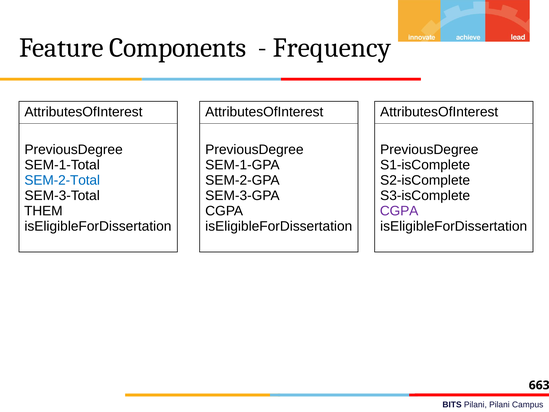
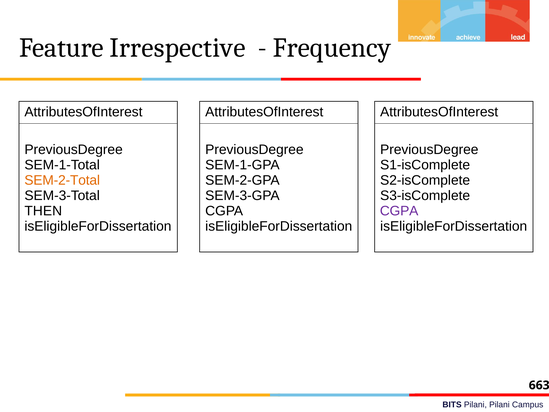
Components: Components -> Irrespective
SEM-2-Total colour: blue -> orange
THEM: THEM -> THEN
